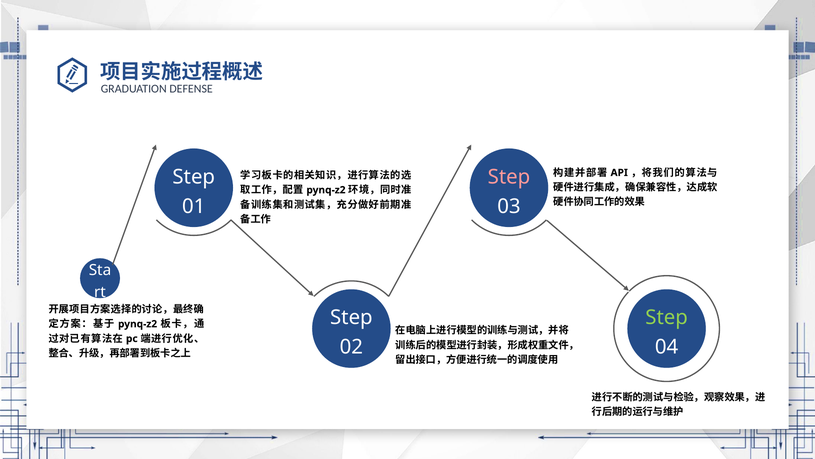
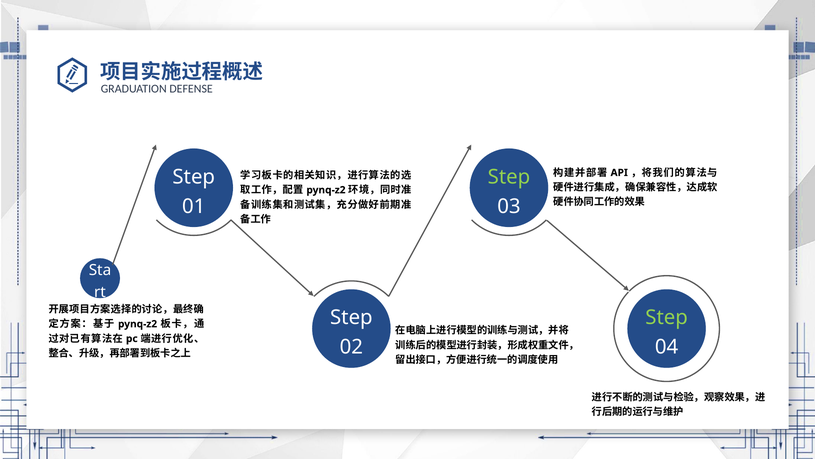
Step at (509, 177) colour: pink -> light green
